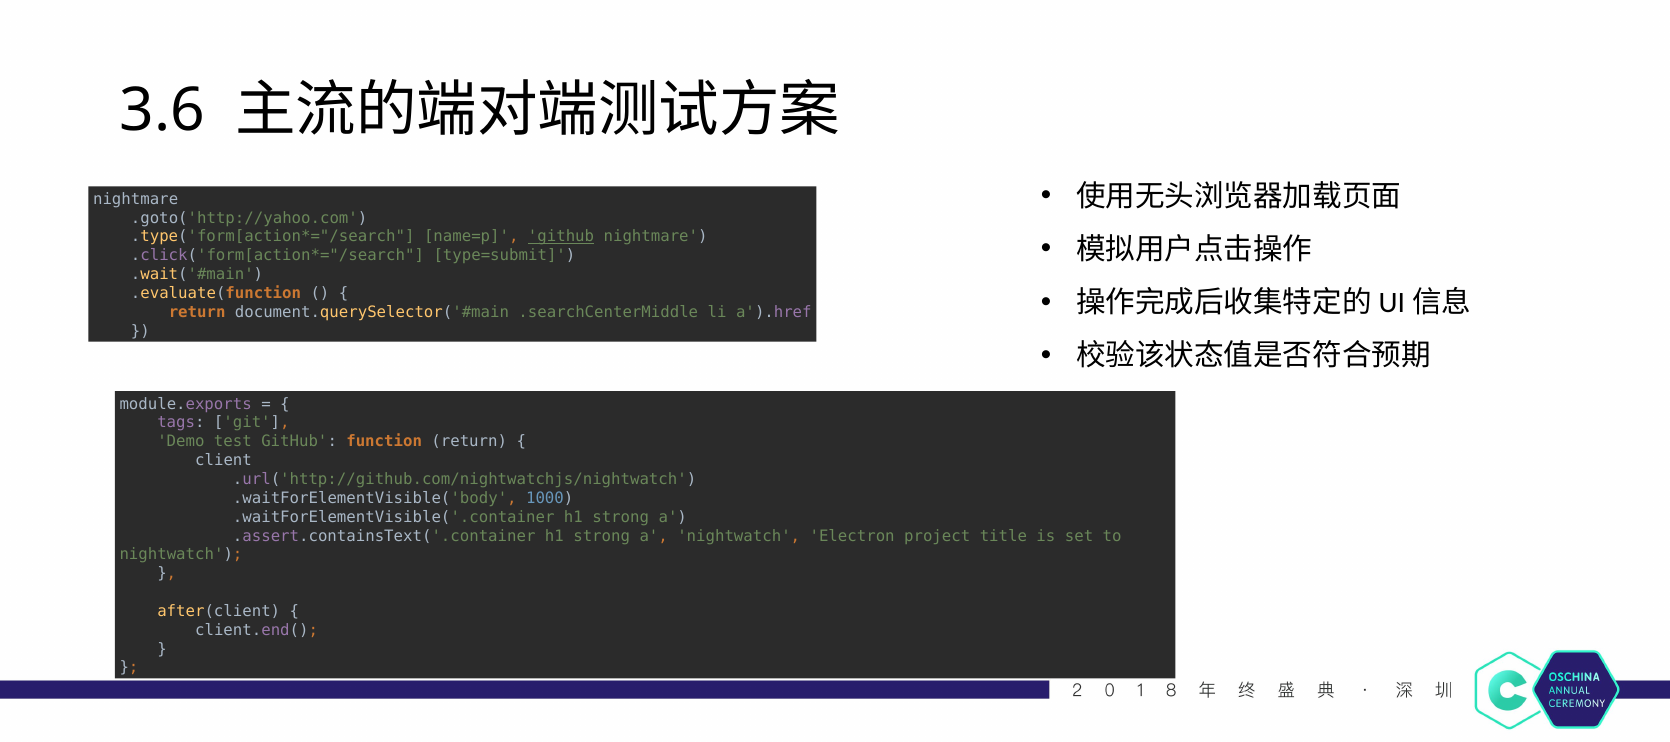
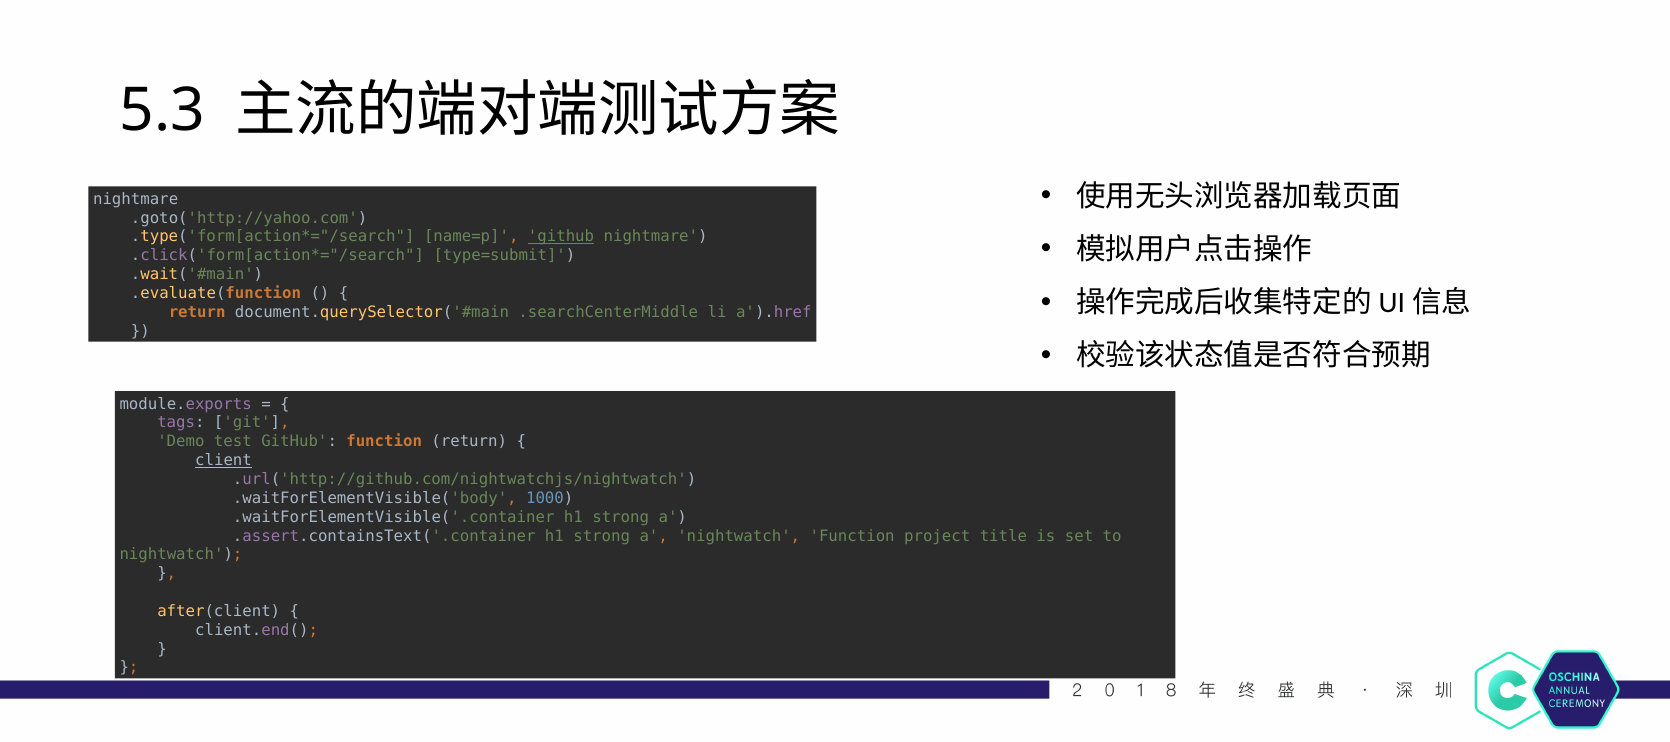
3.6: 3.6 -> 5.3
client underline: none -> present
nightwatch Electron: Electron -> Function
